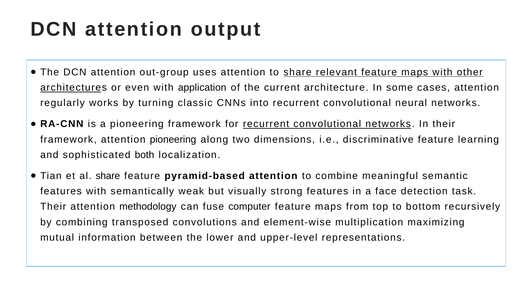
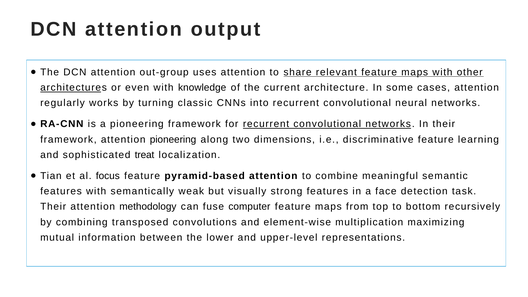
application: application -> knowledge
both: both -> treat
al share: share -> focus
